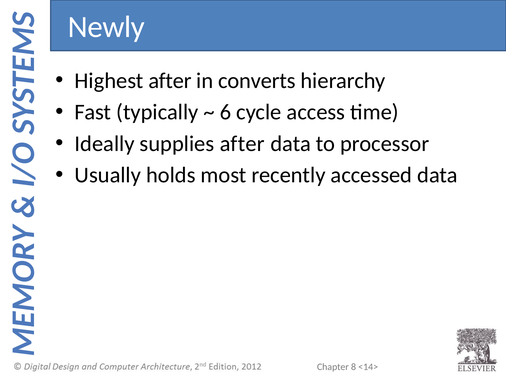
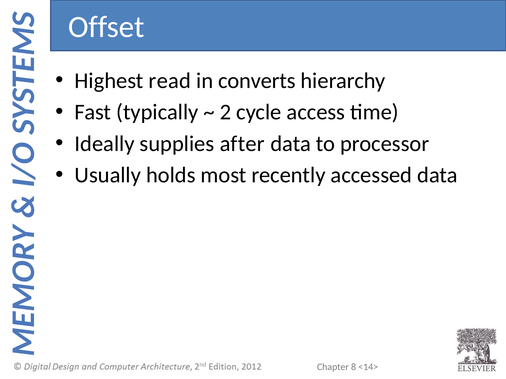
Newly: Newly -> Offset
Highest after: after -> read
6: 6 -> 2
